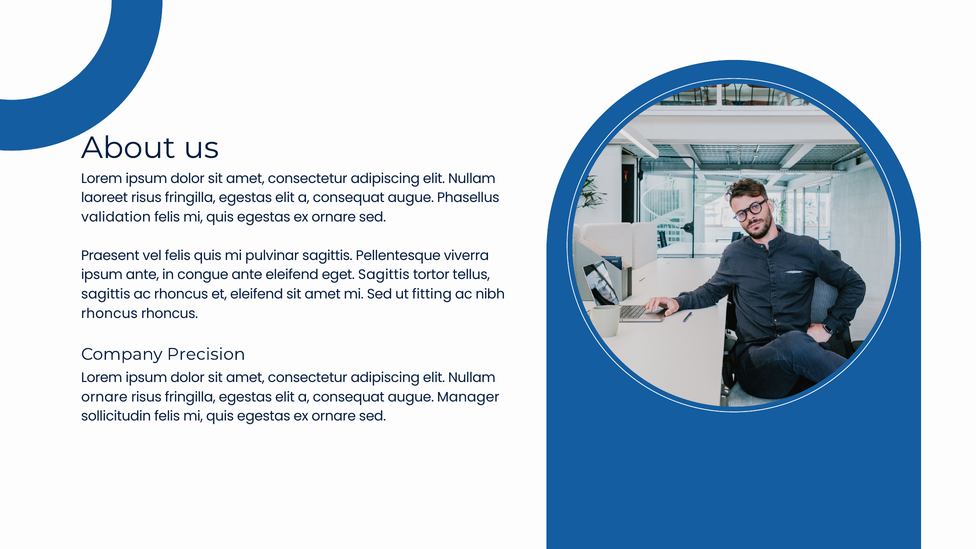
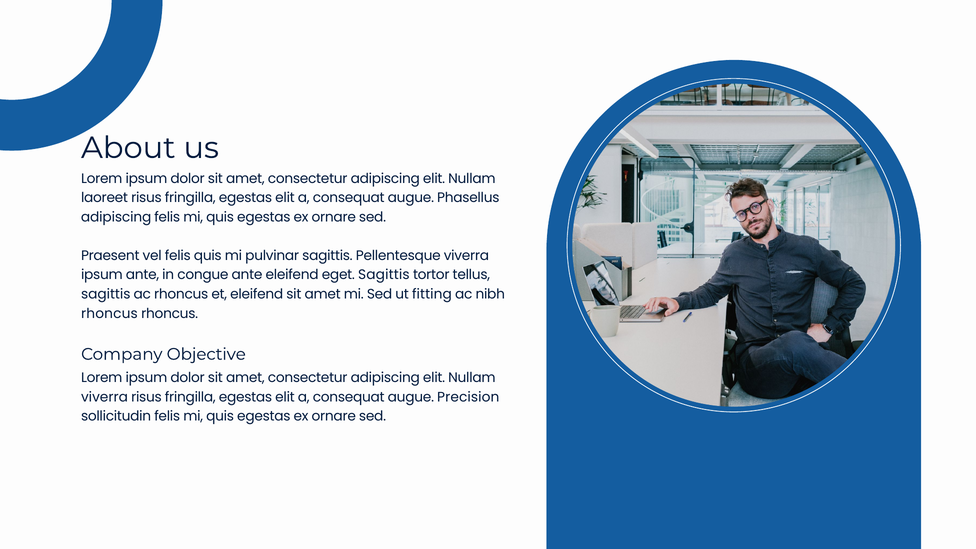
validation at (116, 217): validation -> adipiscing
Precision: Precision -> Objective
ornare at (104, 397): ornare -> viverra
Manager: Manager -> Precision
